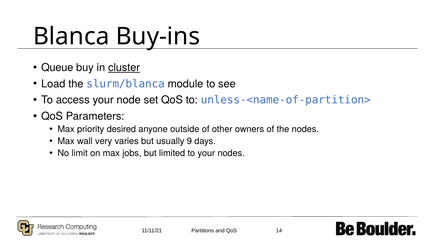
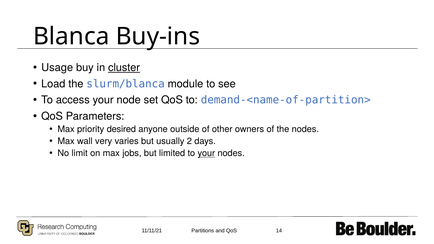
Queue: Queue -> Usage
unless-<name-of-partition>: unless-<name-of-partition> -> demand-<name-of-partition>
9: 9 -> 2
your at (206, 153) underline: none -> present
